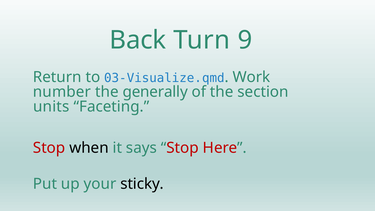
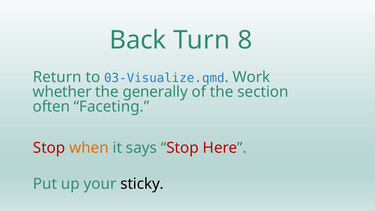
9: 9 -> 8
number: number -> whether
units: units -> often
when colour: black -> orange
